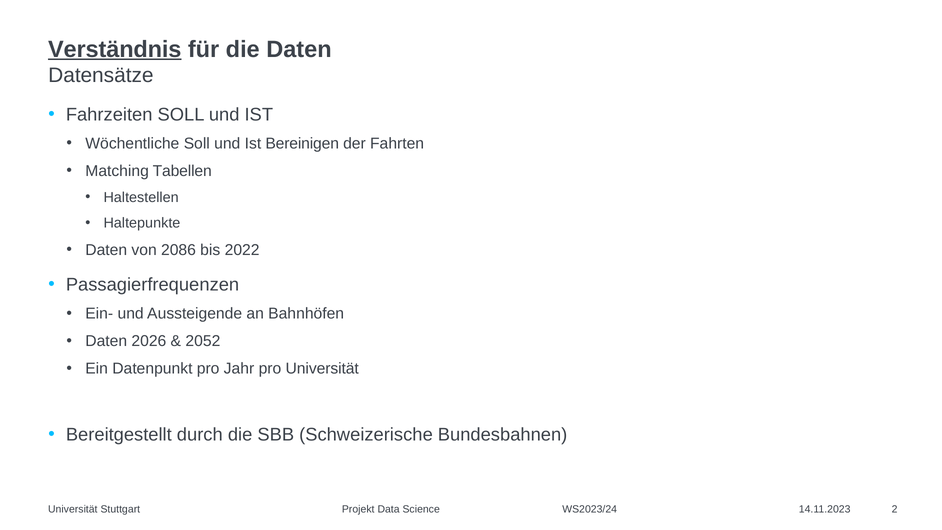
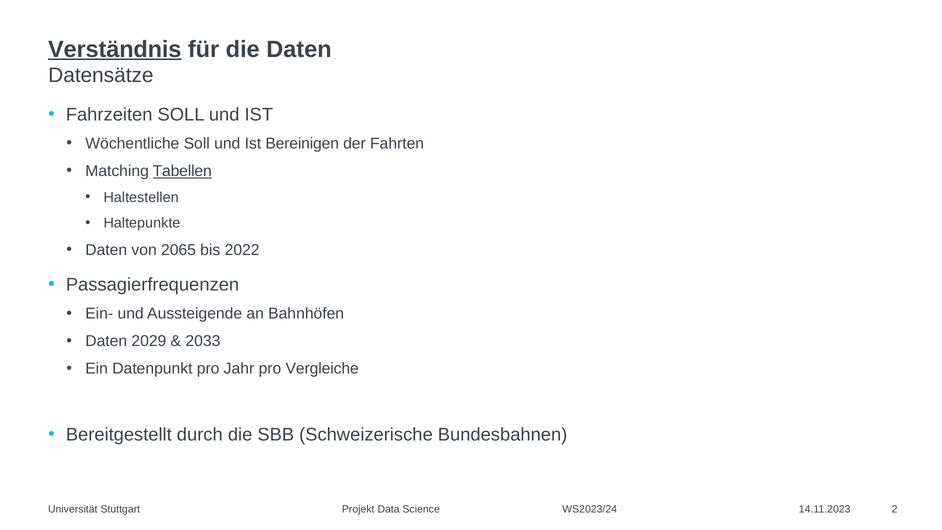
Tabellen underline: none -> present
2086: 2086 -> 2065
2026: 2026 -> 2029
2052: 2052 -> 2033
pro Universität: Universität -> Vergleiche
